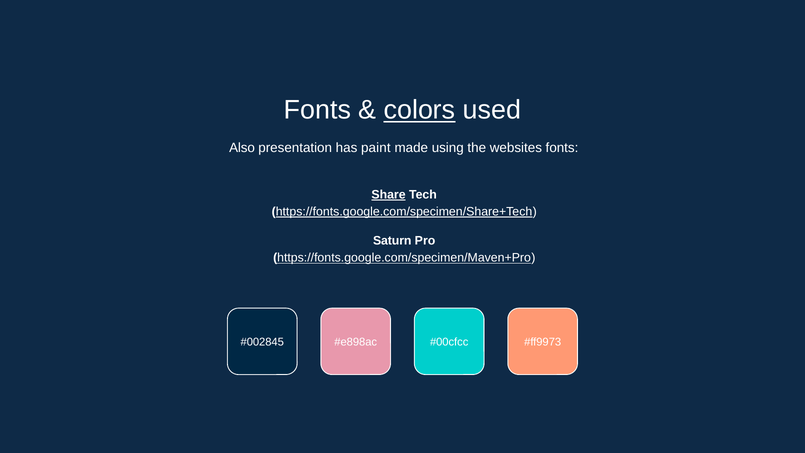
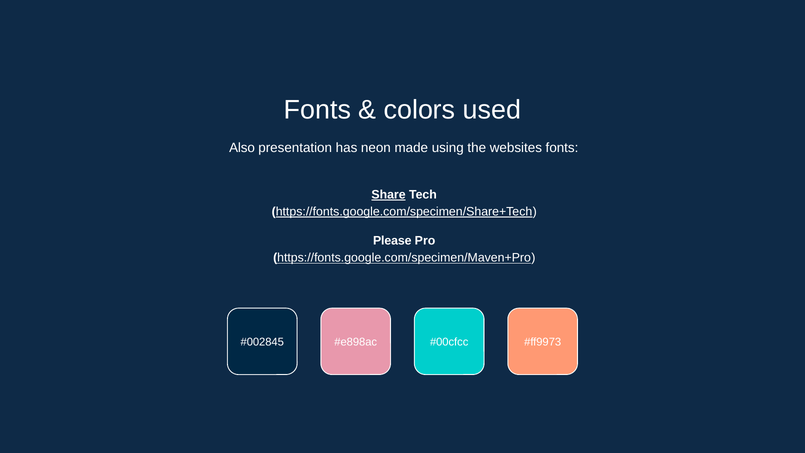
colors underline: present -> none
paint: paint -> neon
Saturn: Saturn -> Please
